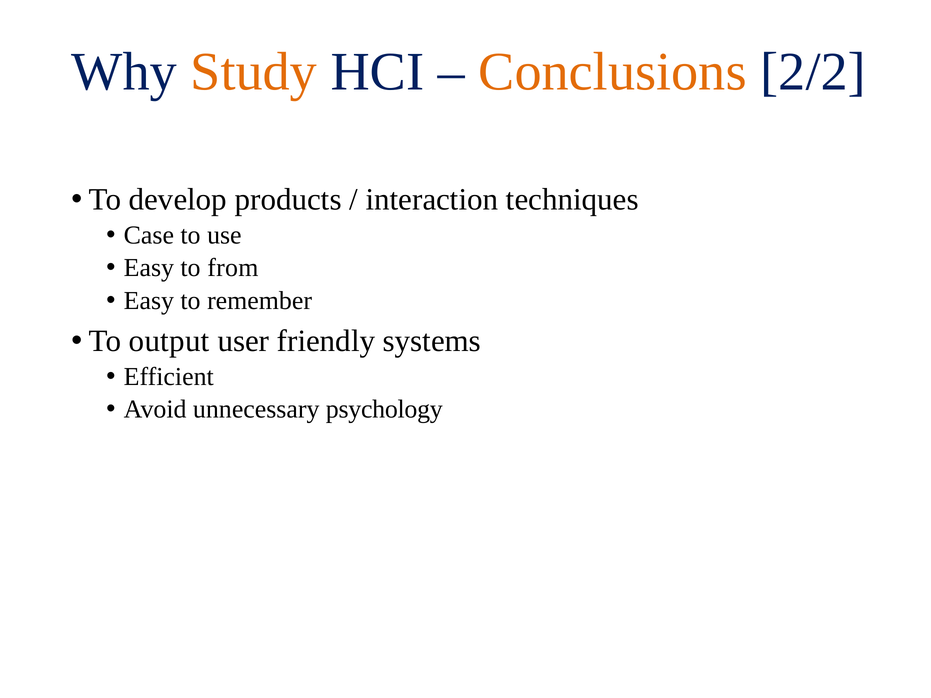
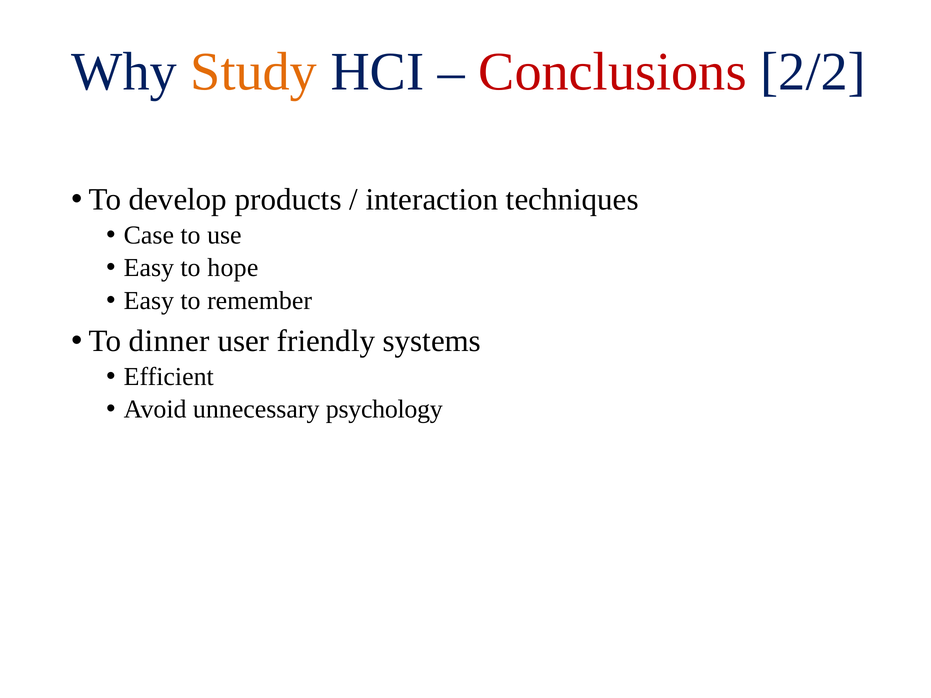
Conclusions colour: orange -> red
from: from -> hope
output: output -> dinner
